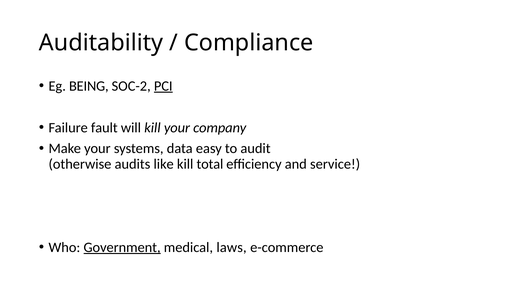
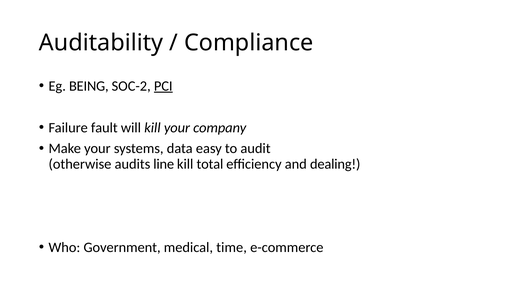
like: like -> line
service: service -> dealing
Government underline: present -> none
laws: laws -> time
